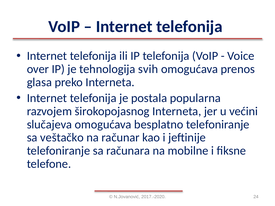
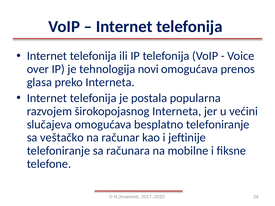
svih: svih -> novi
